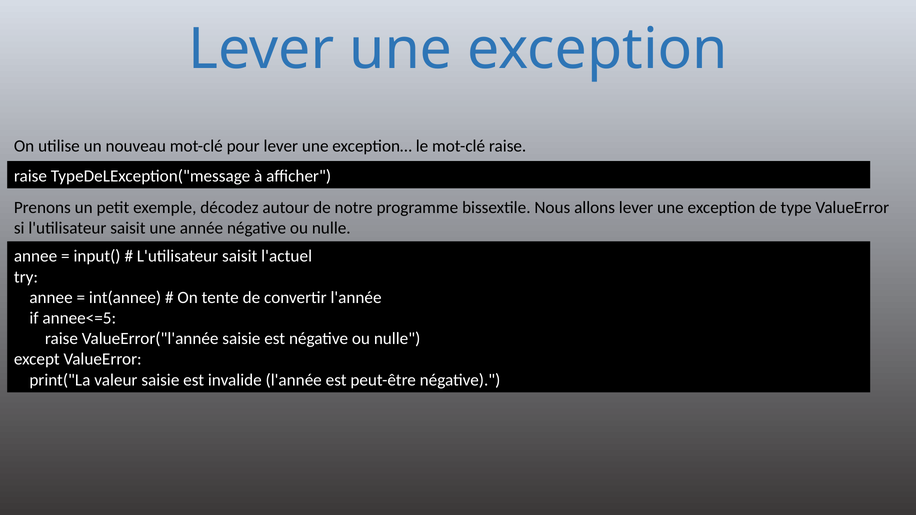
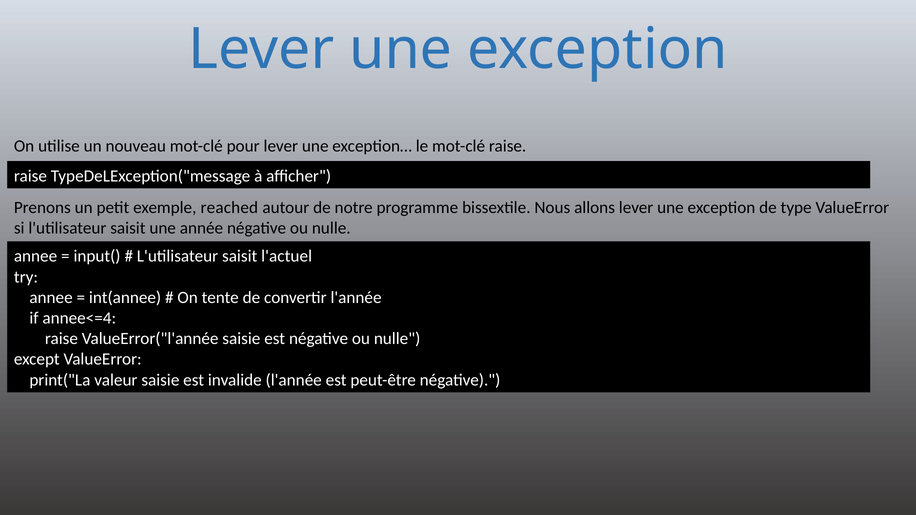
décodez: décodez -> reached
annee<=5: annee<=5 -> annee<=4
